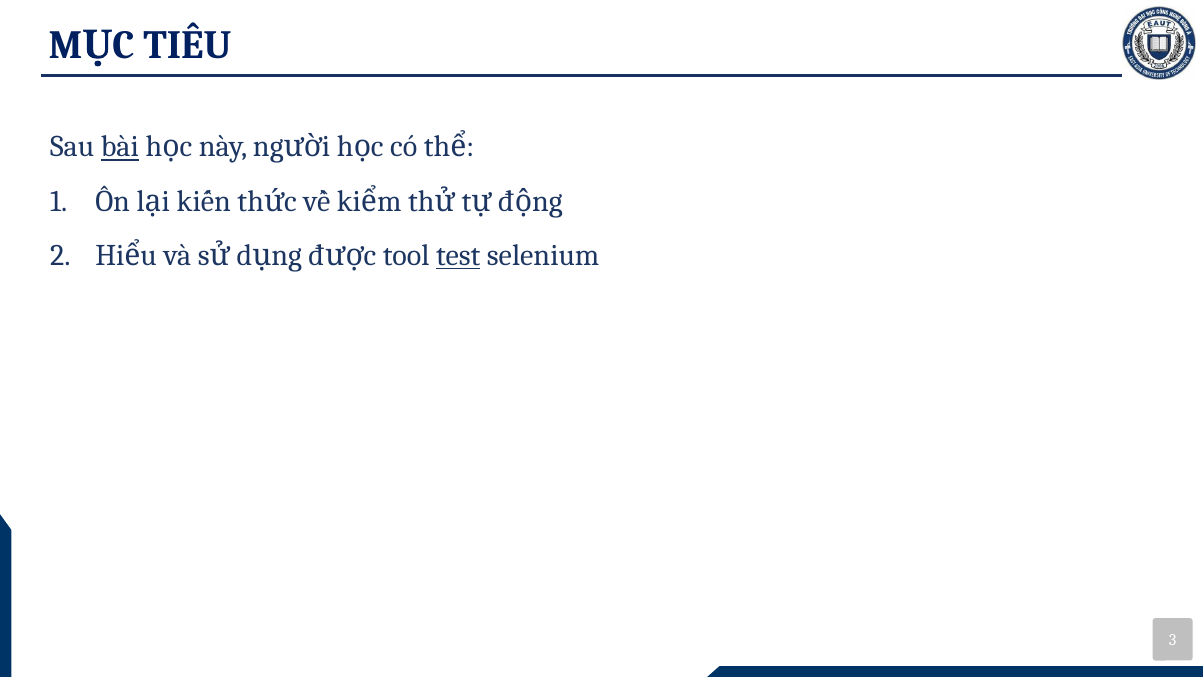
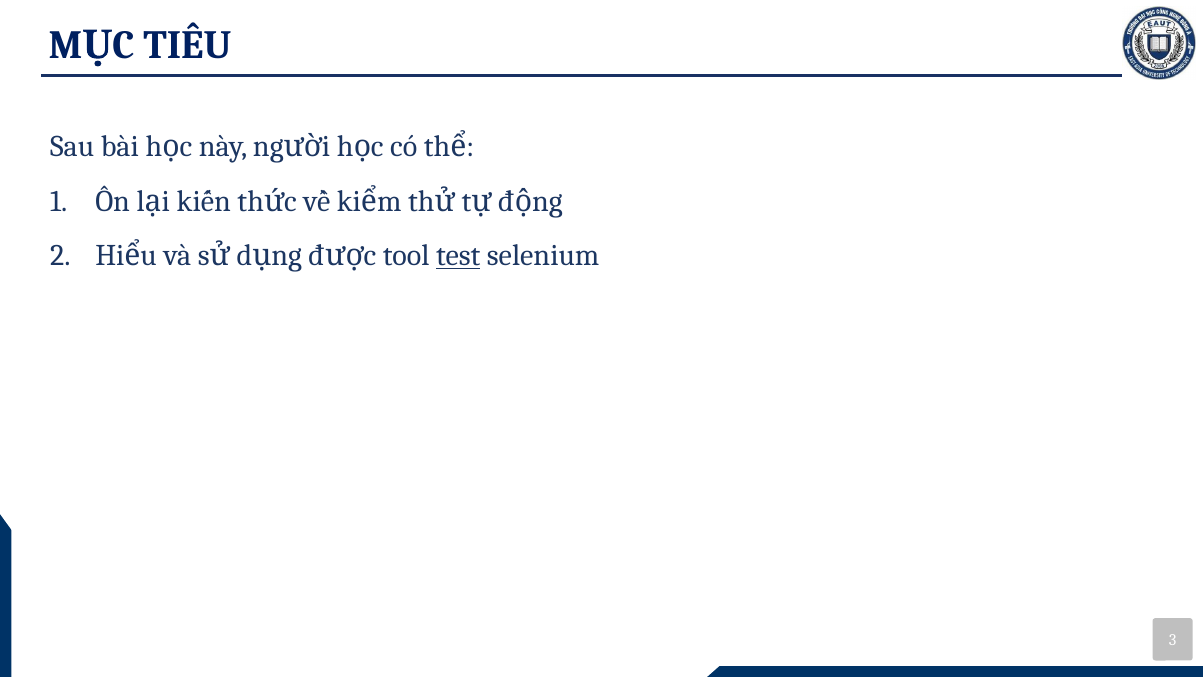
bài underline: present -> none
